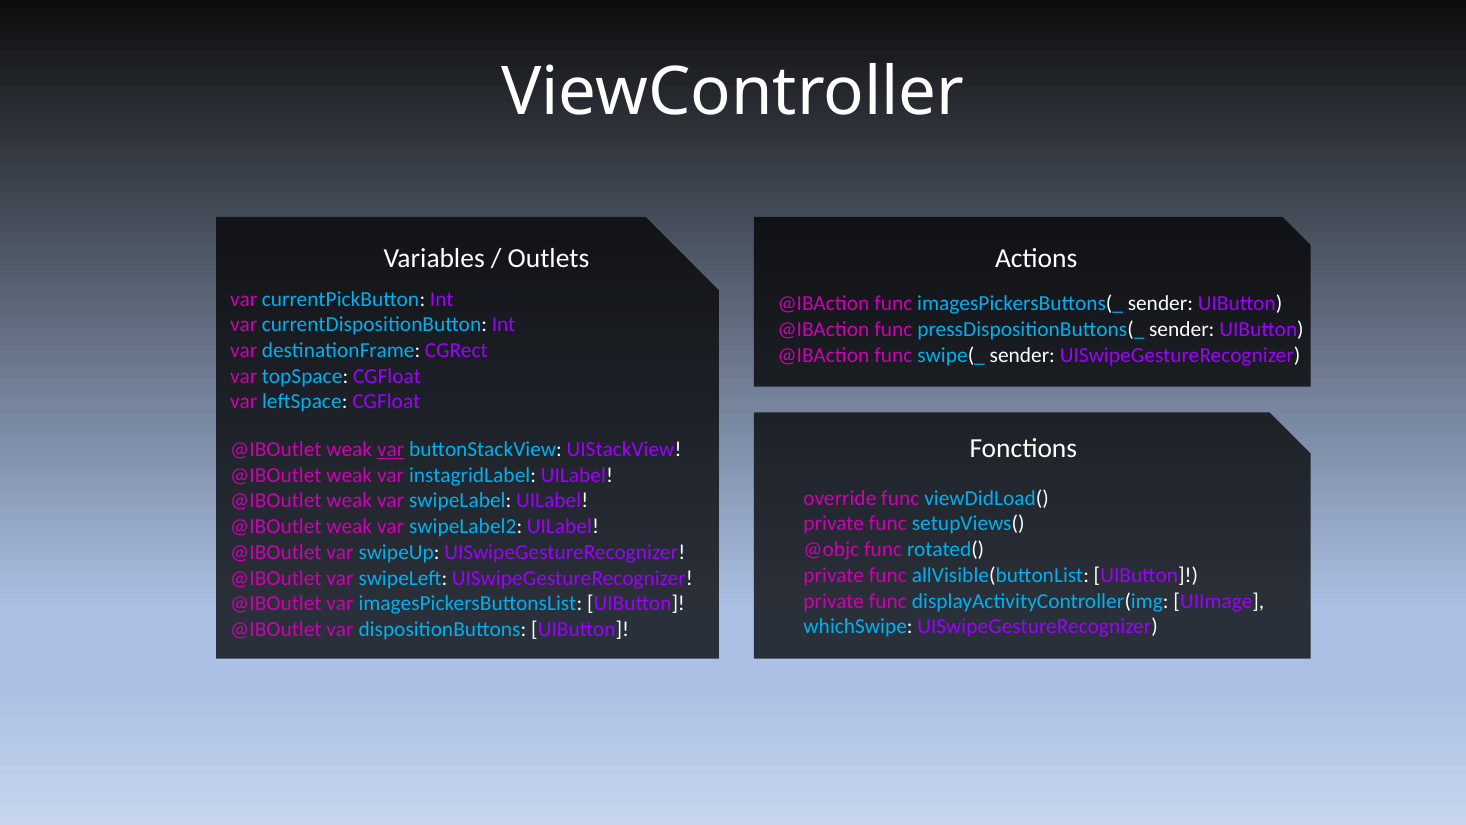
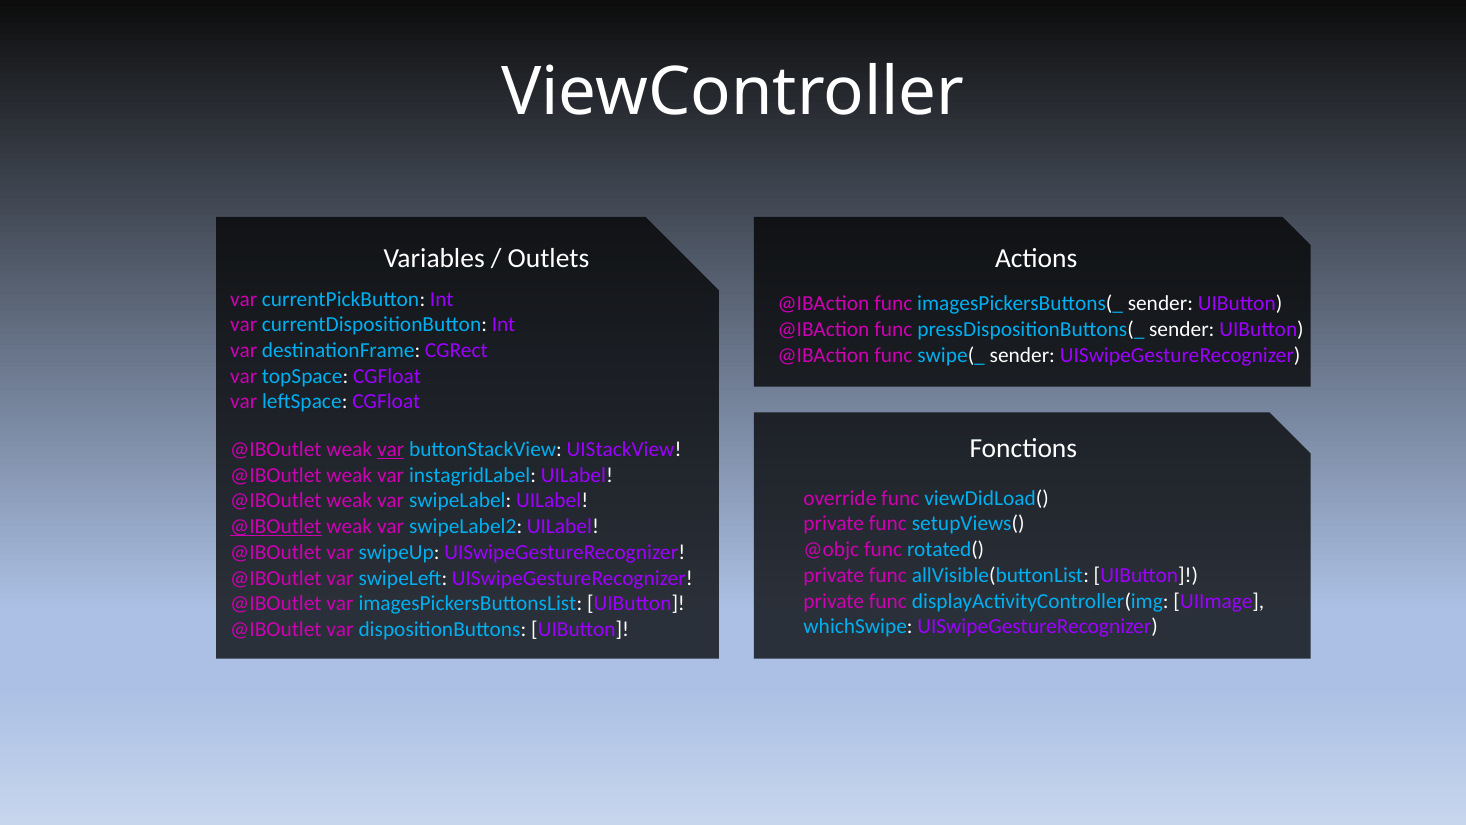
@IBOutlet at (276, 526) underline: none -> present
